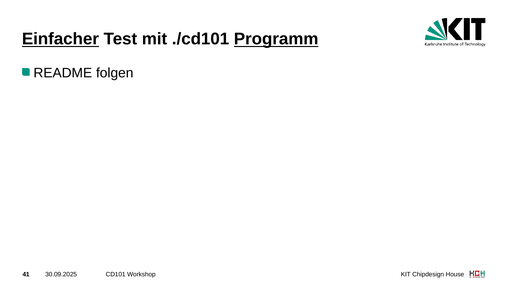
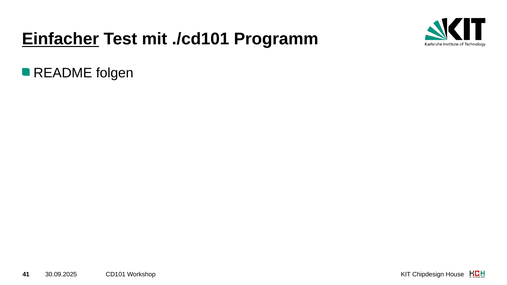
Programm underline: present -> none
